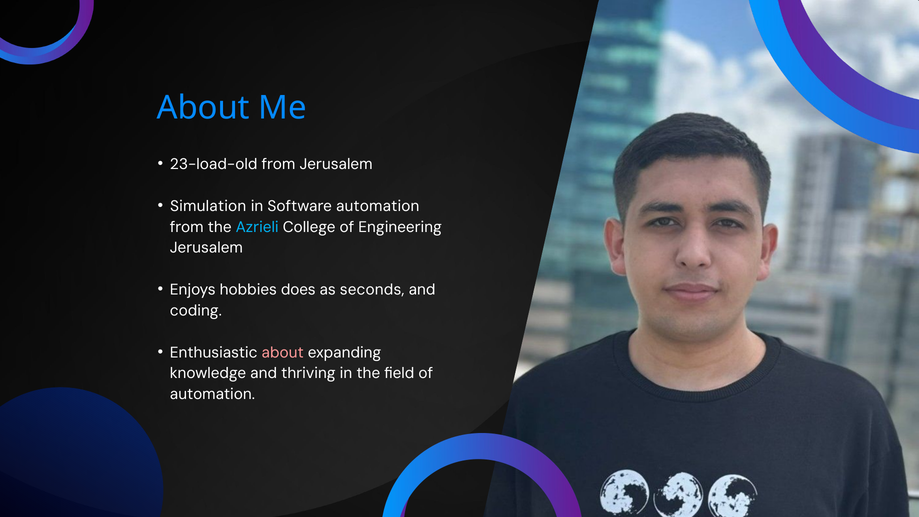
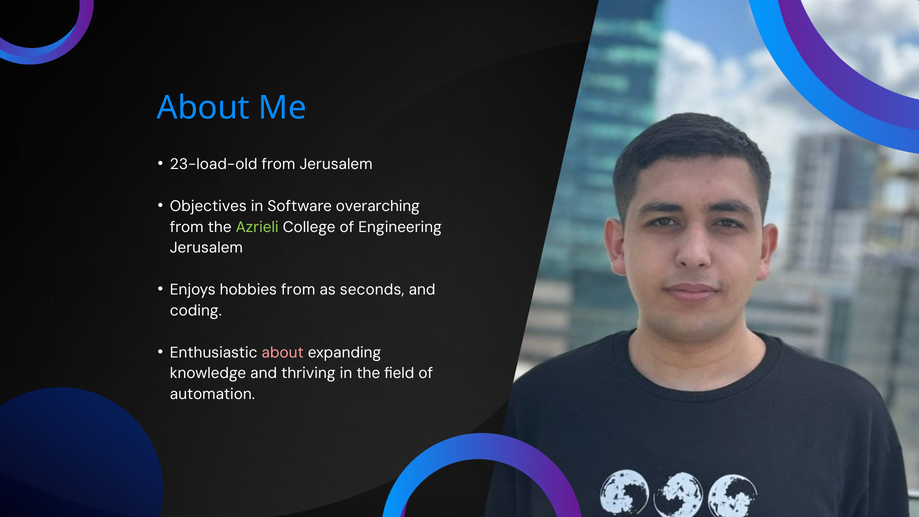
Simulation: Simulation -> Objectives
Software automation: automation -> overarching
Azrieli colour: light blue -> light green
hobbies does: does -> from
